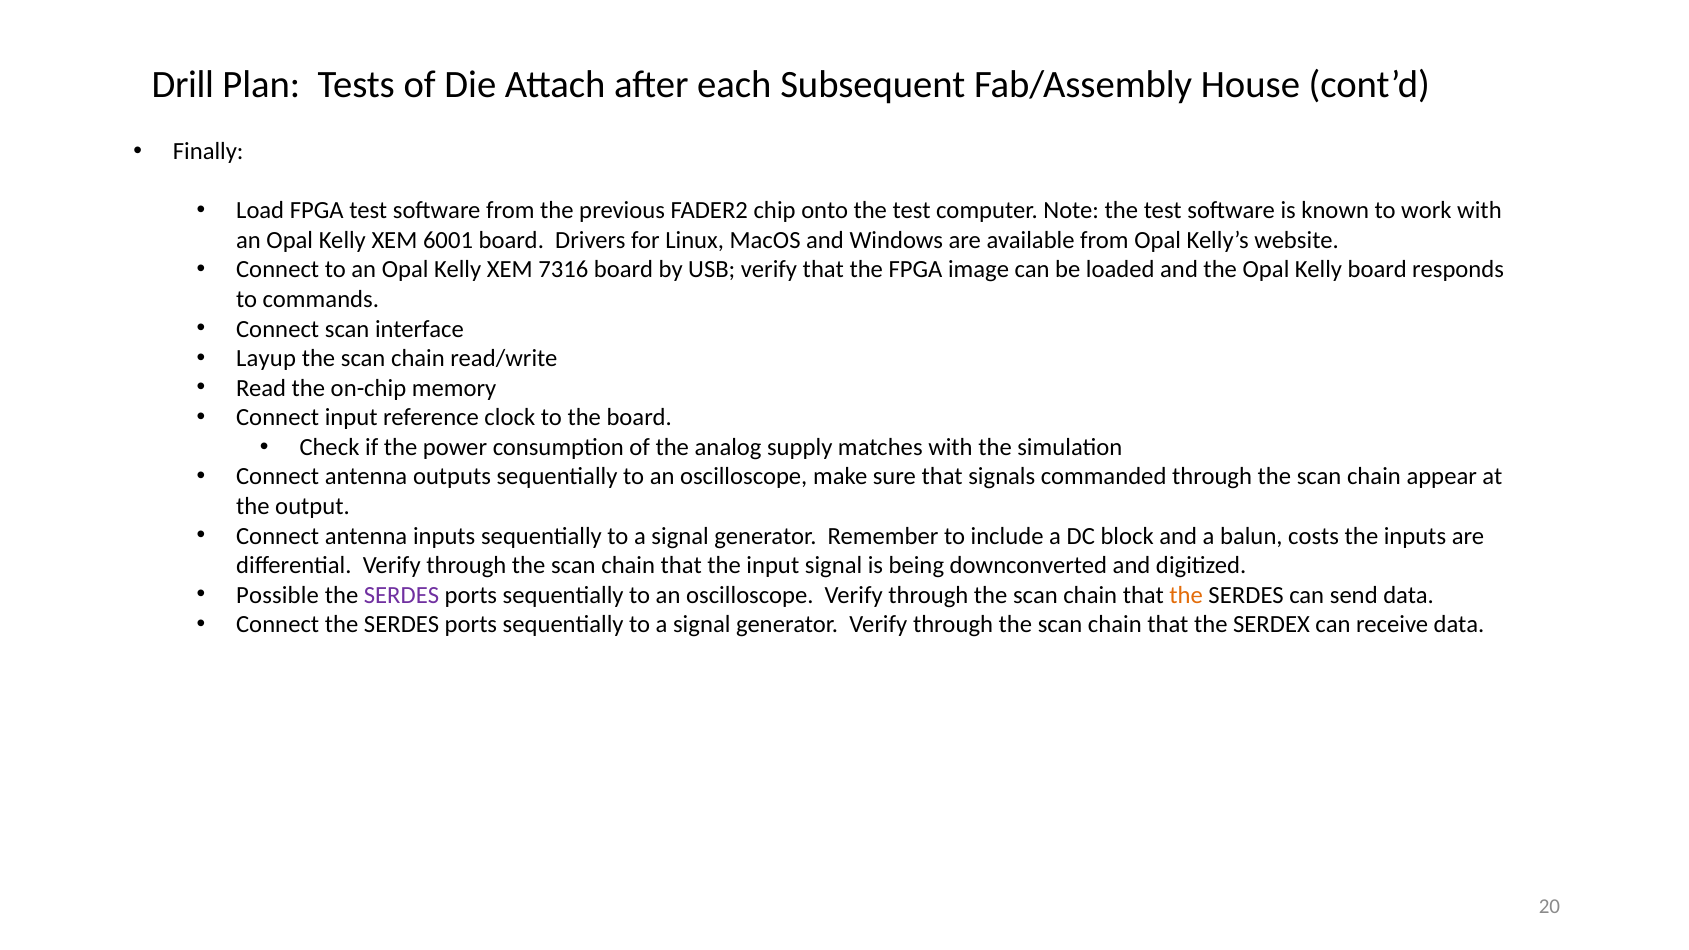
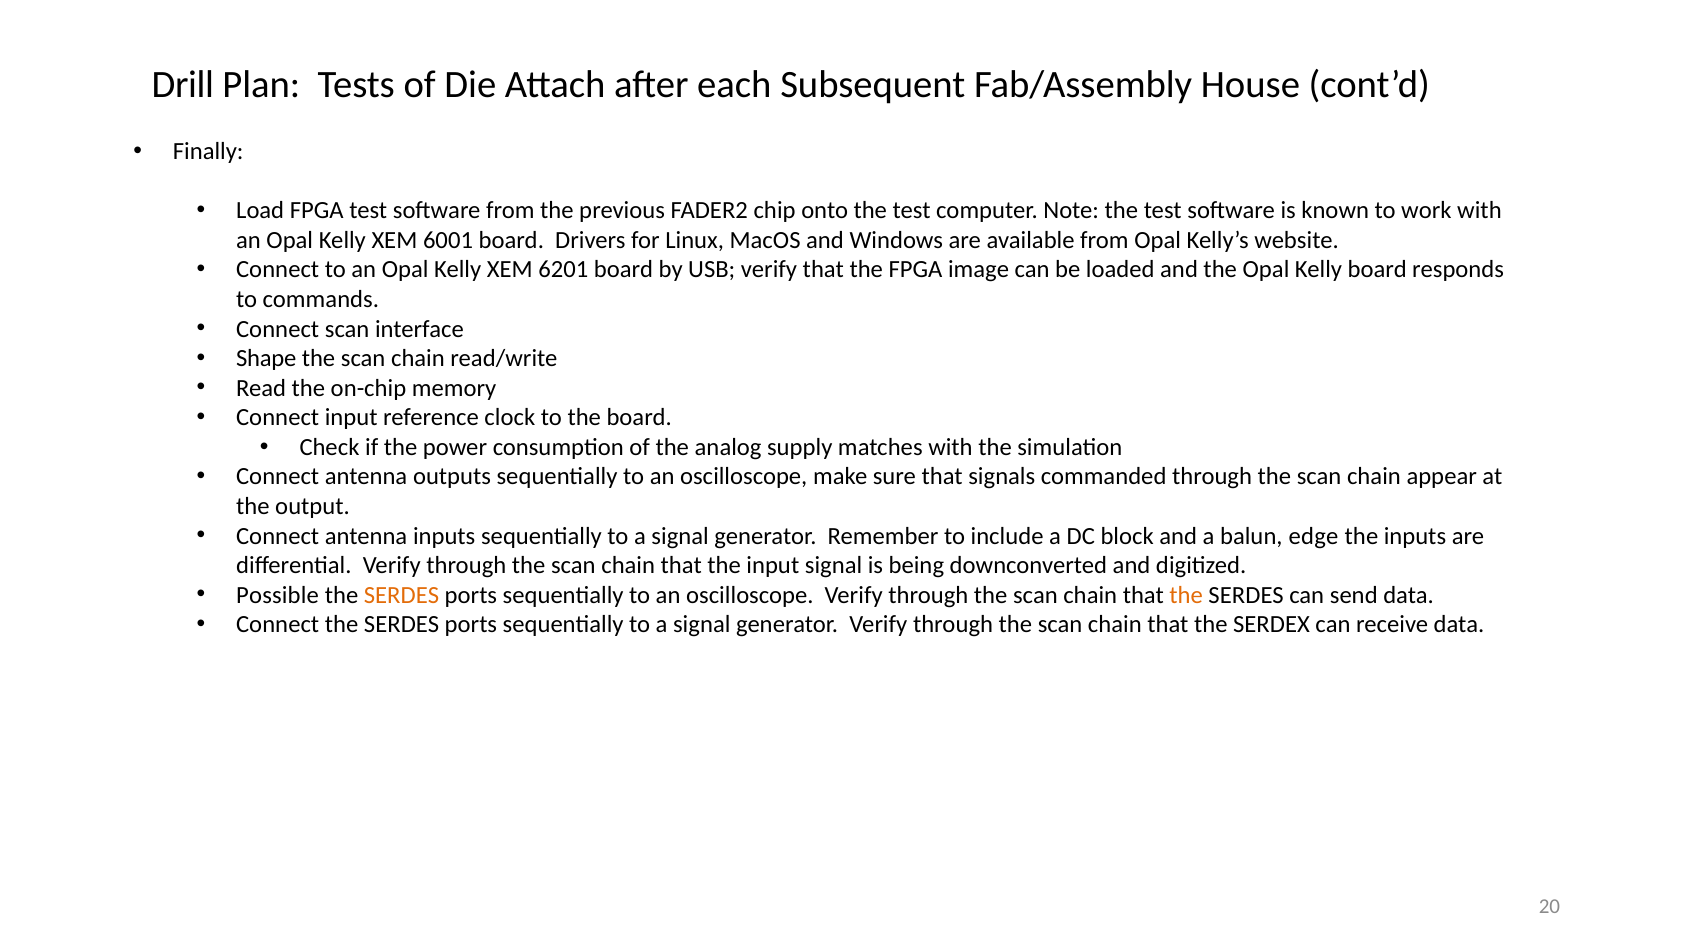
7316: 7316 -> 6201
Layup: Layup -> Shape
costs: costs -> edge
SERDES at (401, 595) colour: purple -> orange
